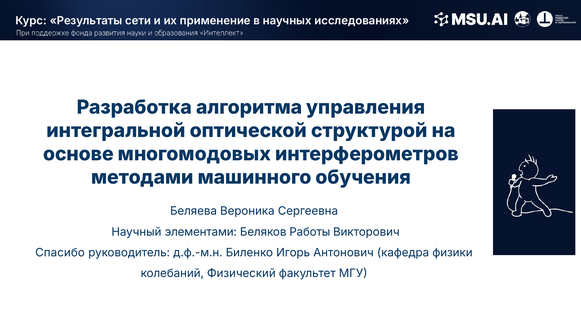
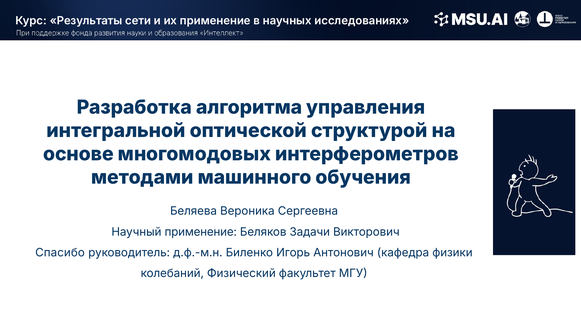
Научный элементами: элементами -> применение
Работы: Работы -> Задачи
